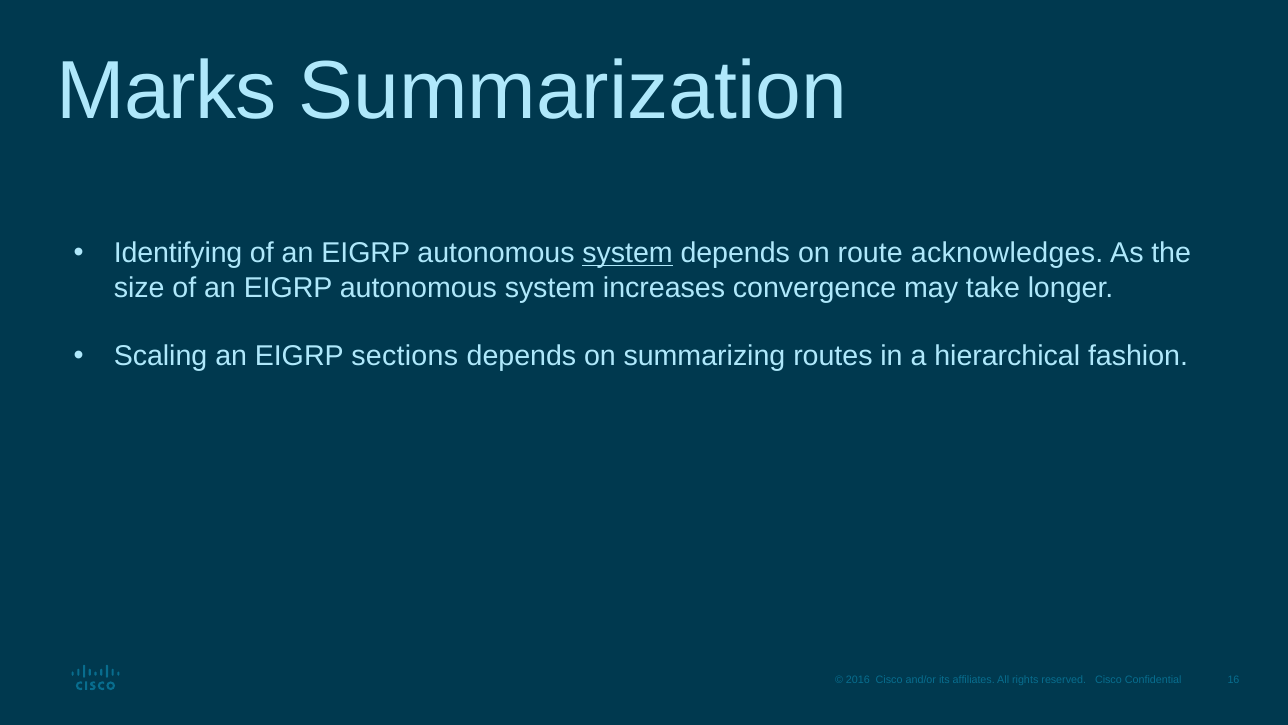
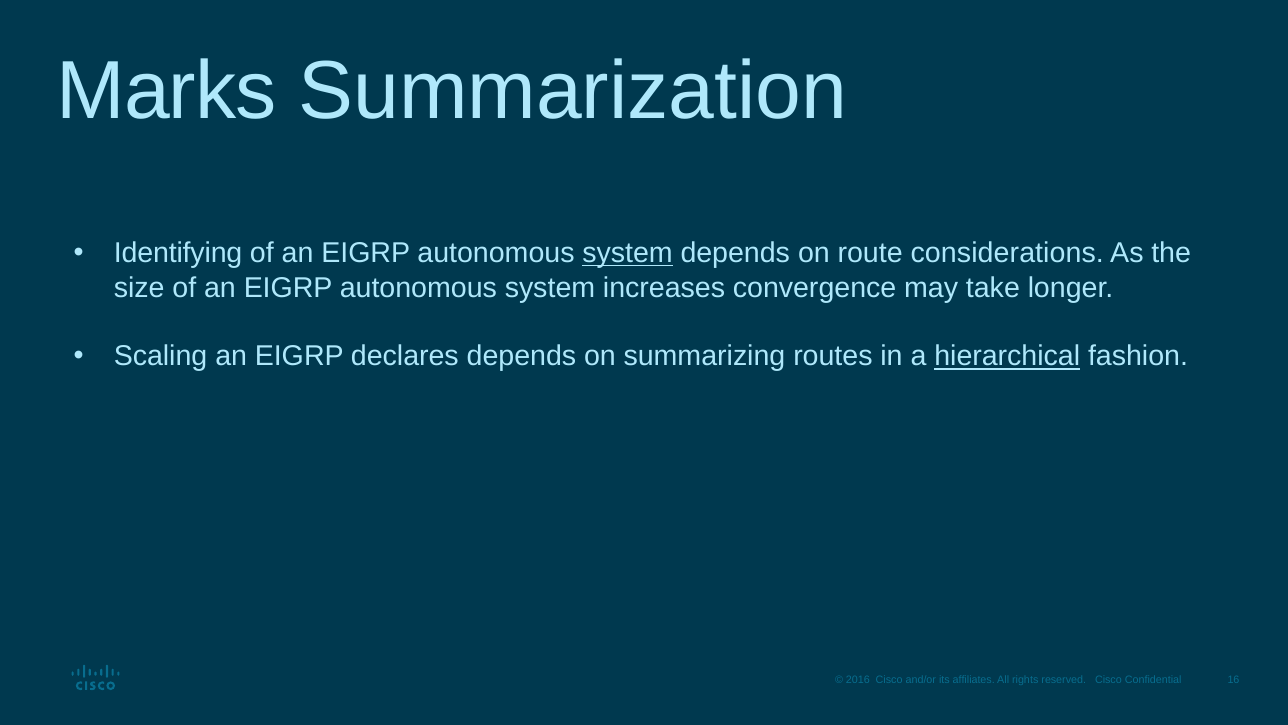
acknowledges: acknowledges -> considerations
sections: sections -> declares
hierarchical underline: none -> present
